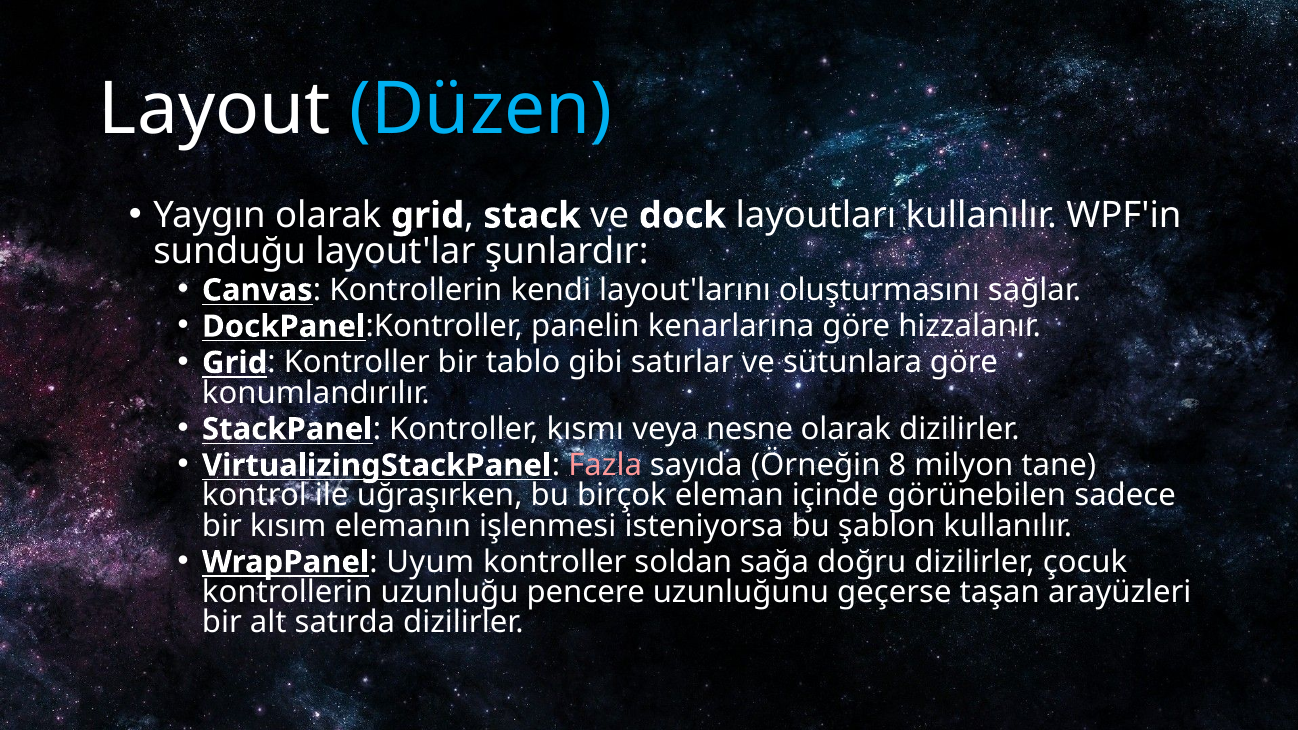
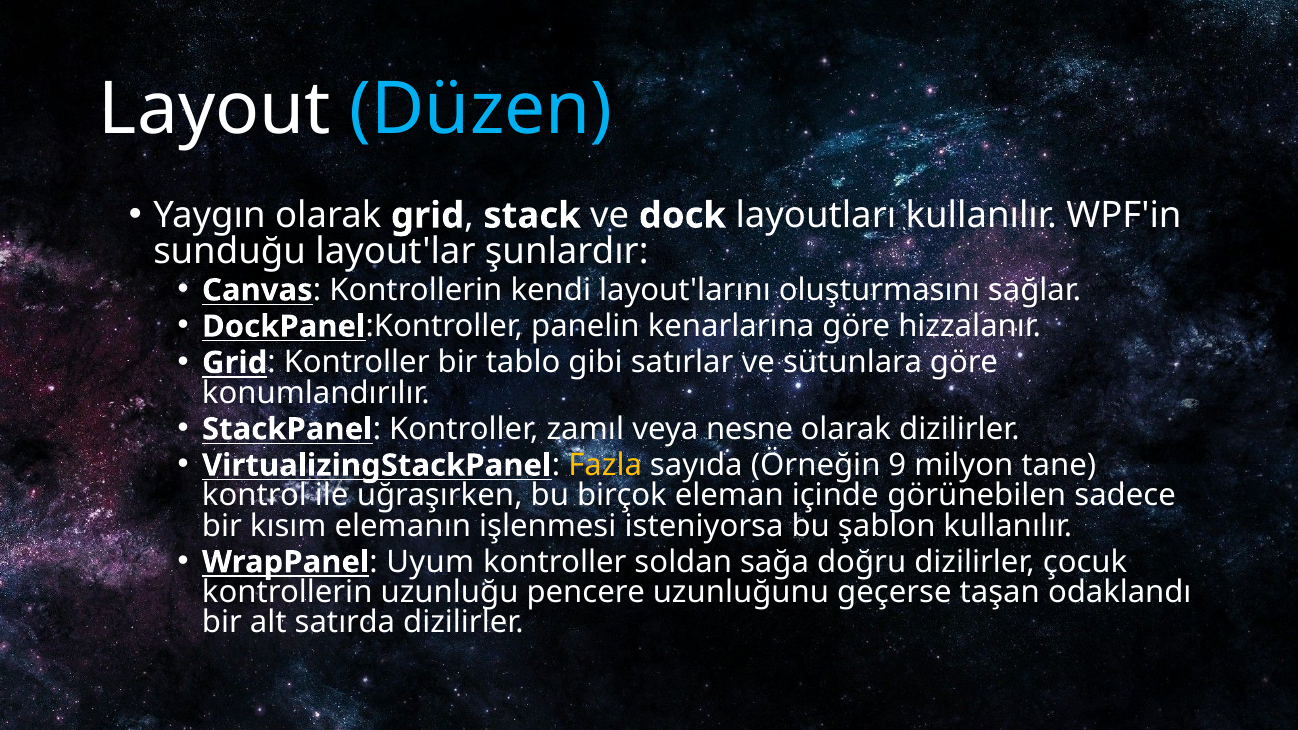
kısmı: kısmı -> zamıl
Fazla colour: pink -> yellow
8: 8 -> 9
arayüzleri: arayüzleri -> odaklandı
